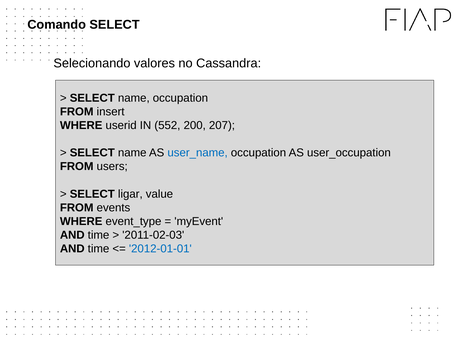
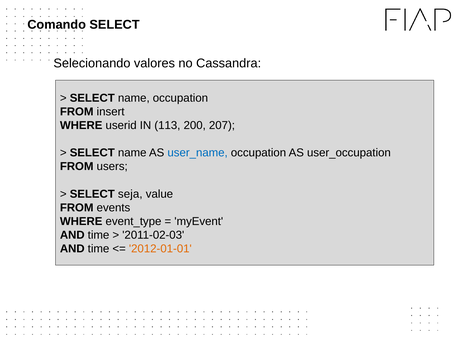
552: 552 -> 113
ligar: ligar -> seja
2012-01-01 colour: blue -> orange
